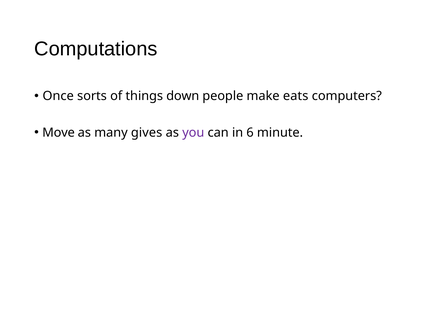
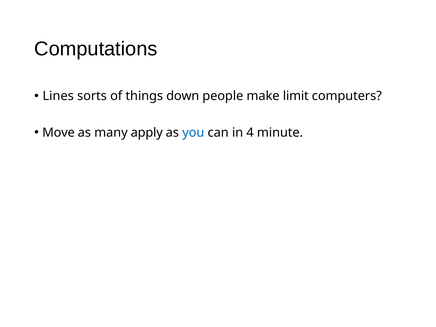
Once: Once -> Lines
eats: eats -> limit
gives: gives -> apply
you colour: purple -> blue
6: 6 -> 4
